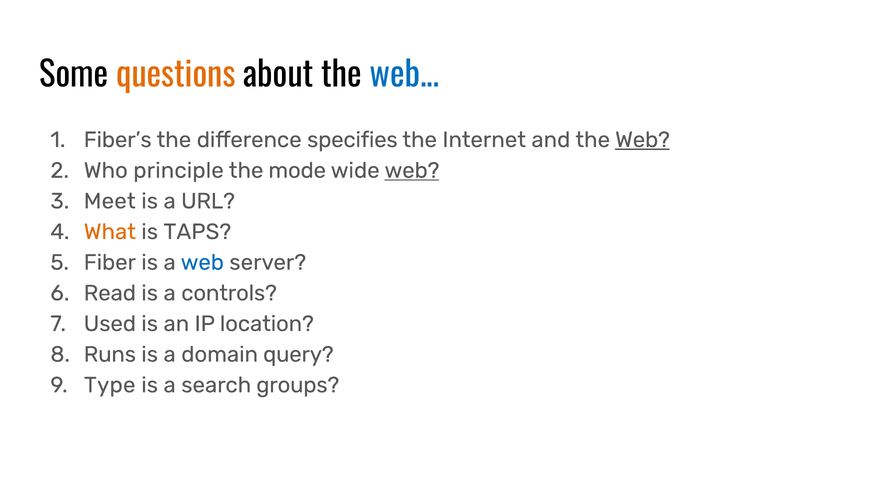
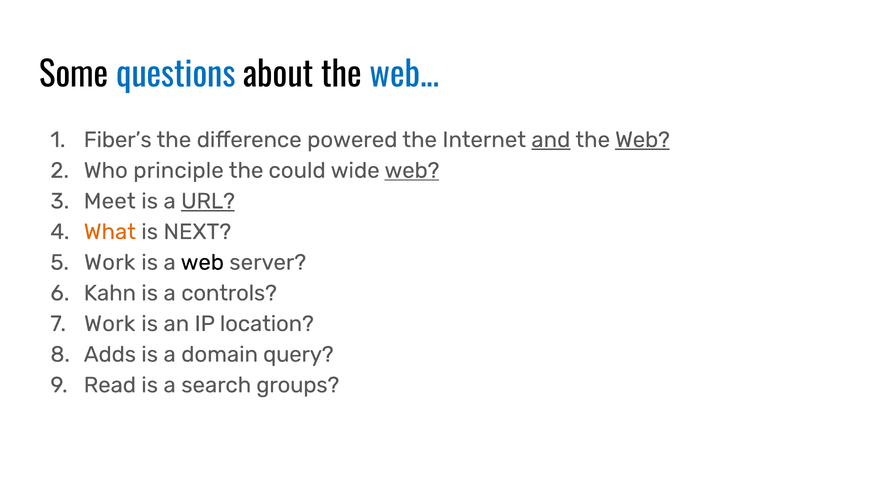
questions colour: orange -> blue
specifies: specifies -> powered
and underline: none -> present
mode: mode -> could
URL underline: none -> present
TAPS: TAPS -> NEXT
Fiber at (110, 263): Fiber -> Work
web at (202, 263) colour: blue -> black
Read: Read -> Kahn
Used at (110, 324): Used -> Work
Runs: Runs -> Adds
Type: Type -> Read
